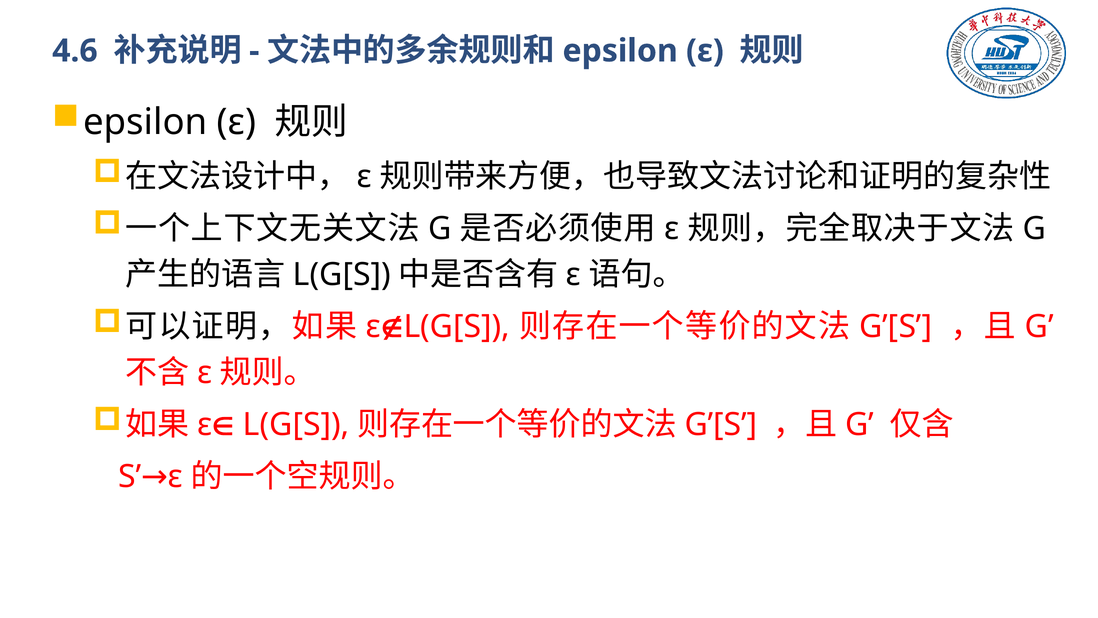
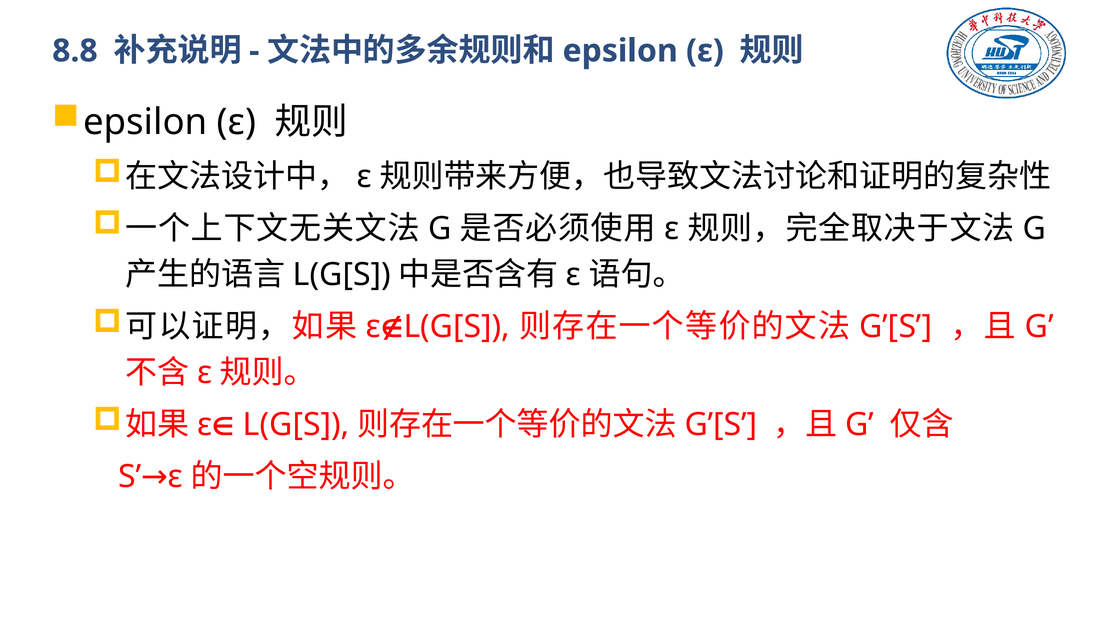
4.6: 4.6 -> 8.8
